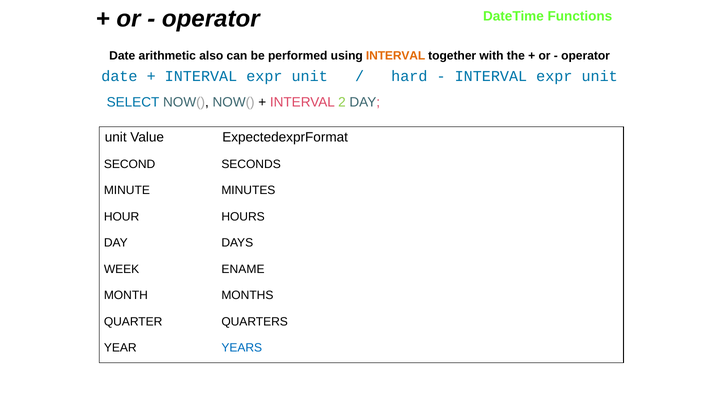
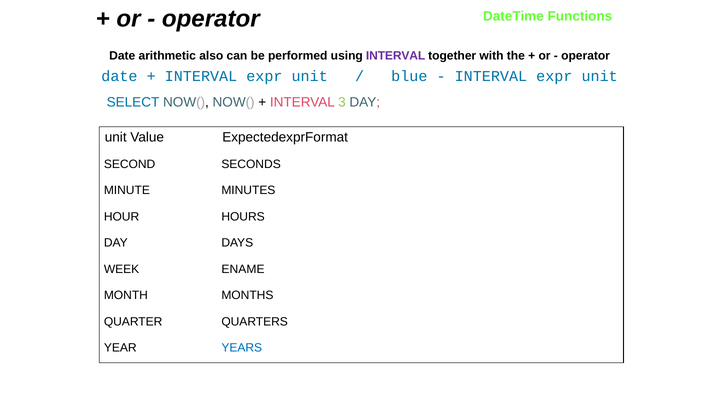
INTERVAL at (396, 56) colour: orange -> purple
hard: hard -> blue
2: 2 -> 3
